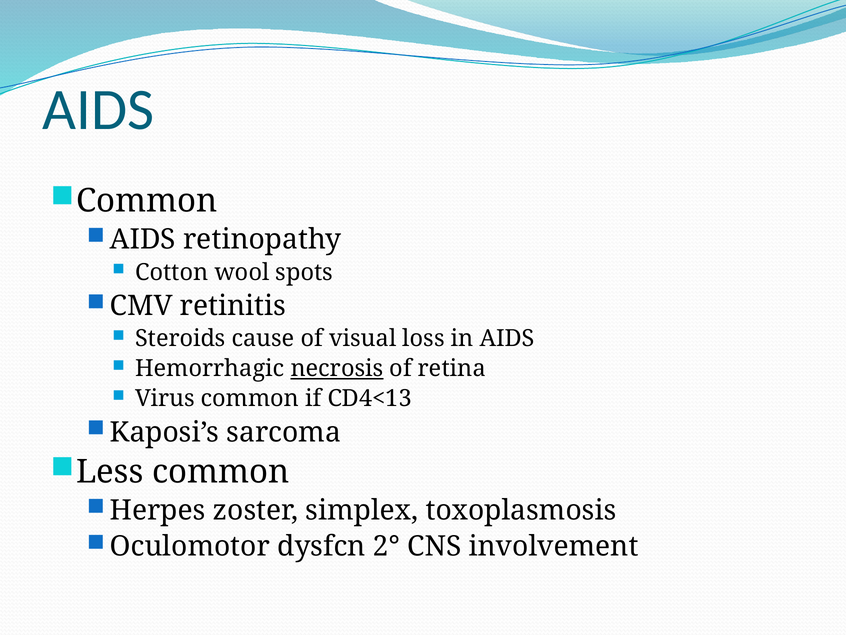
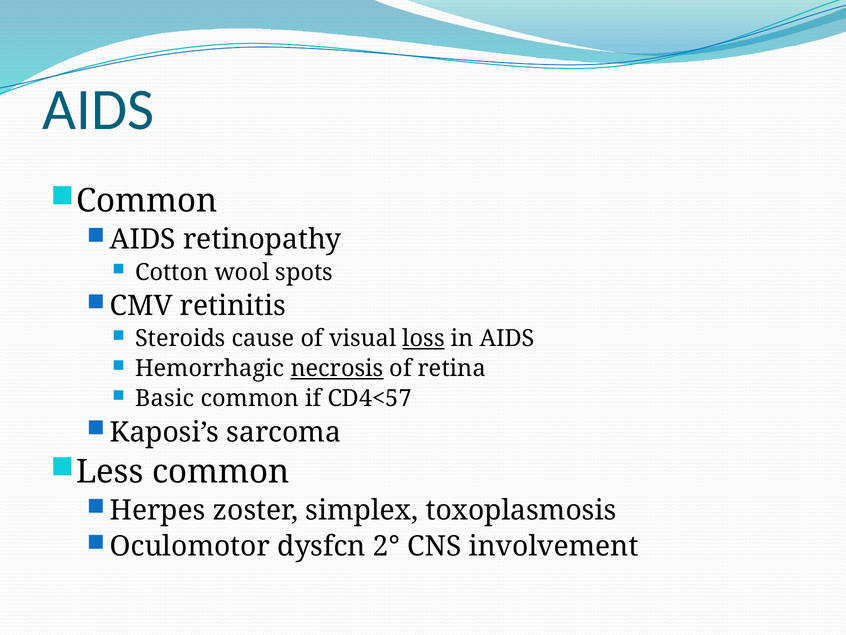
loss underline: none -> present
Virus: Virus -> Basic
CD4<13: CD4<13 -> CD4<57
